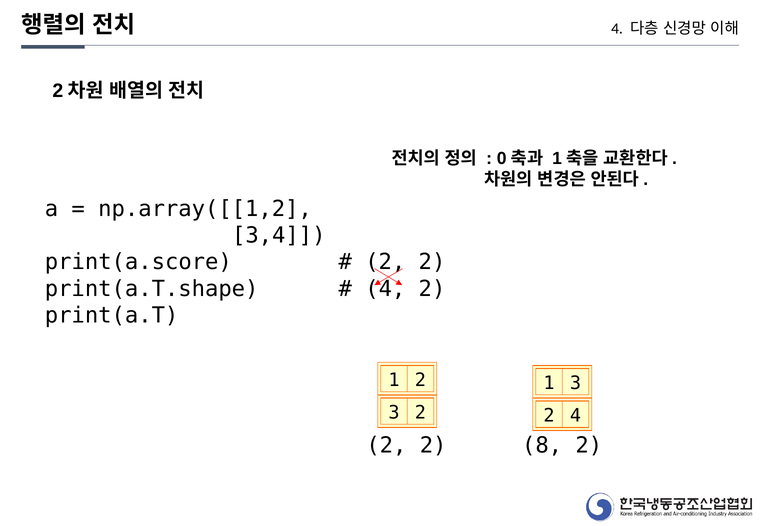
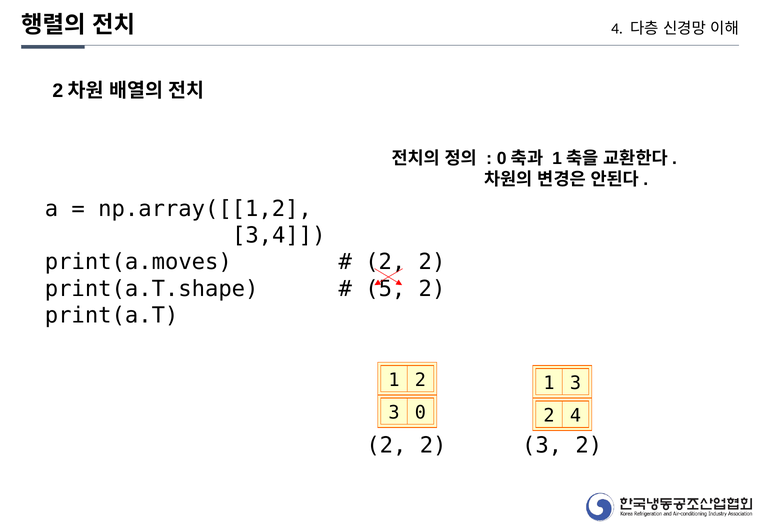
print(a.score: print(a.score -> print(a.moves
4 at (385, 289): 4 -> 5
2 at (420, 413): 2 -> 0
8 at (542, 446): 8 -> 3
